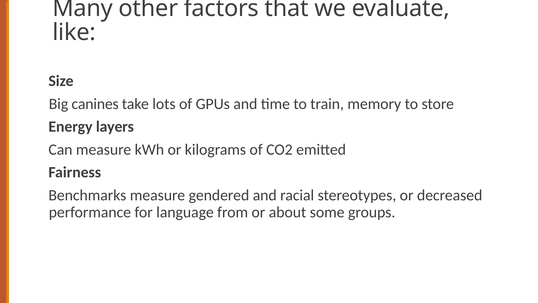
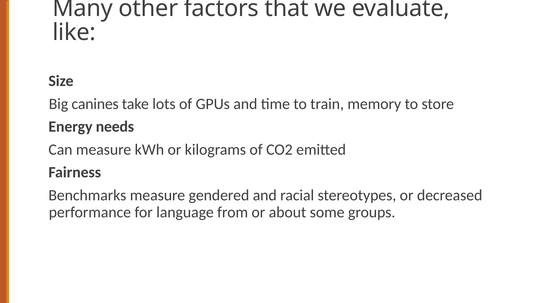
layers: layers -> needs
